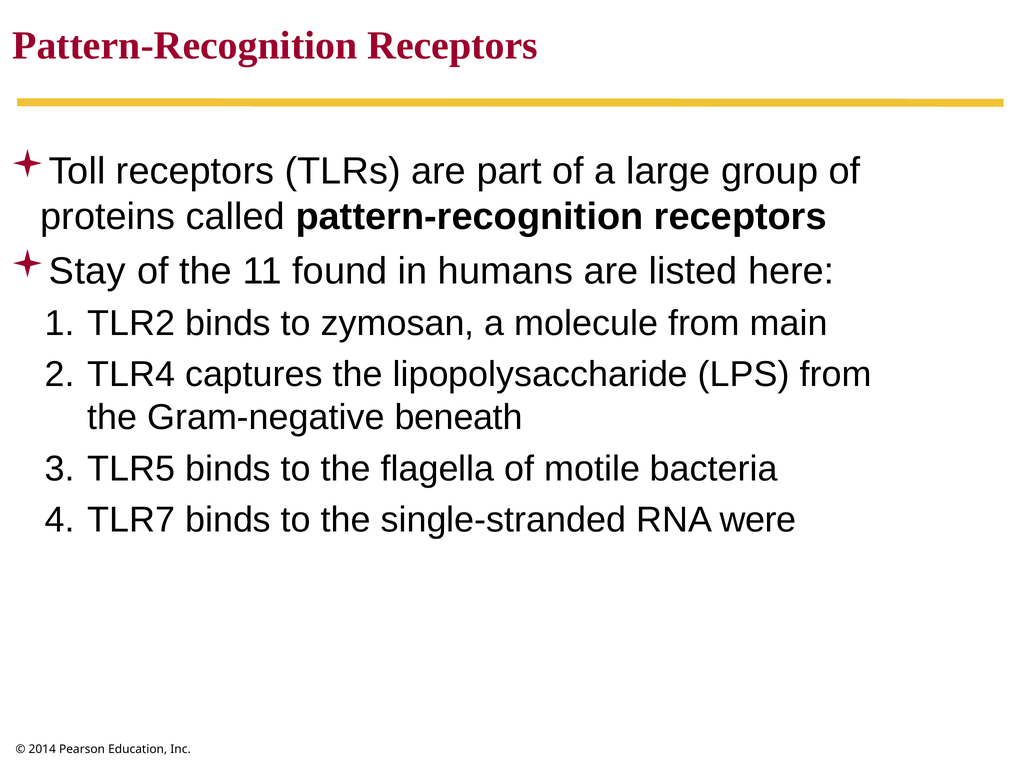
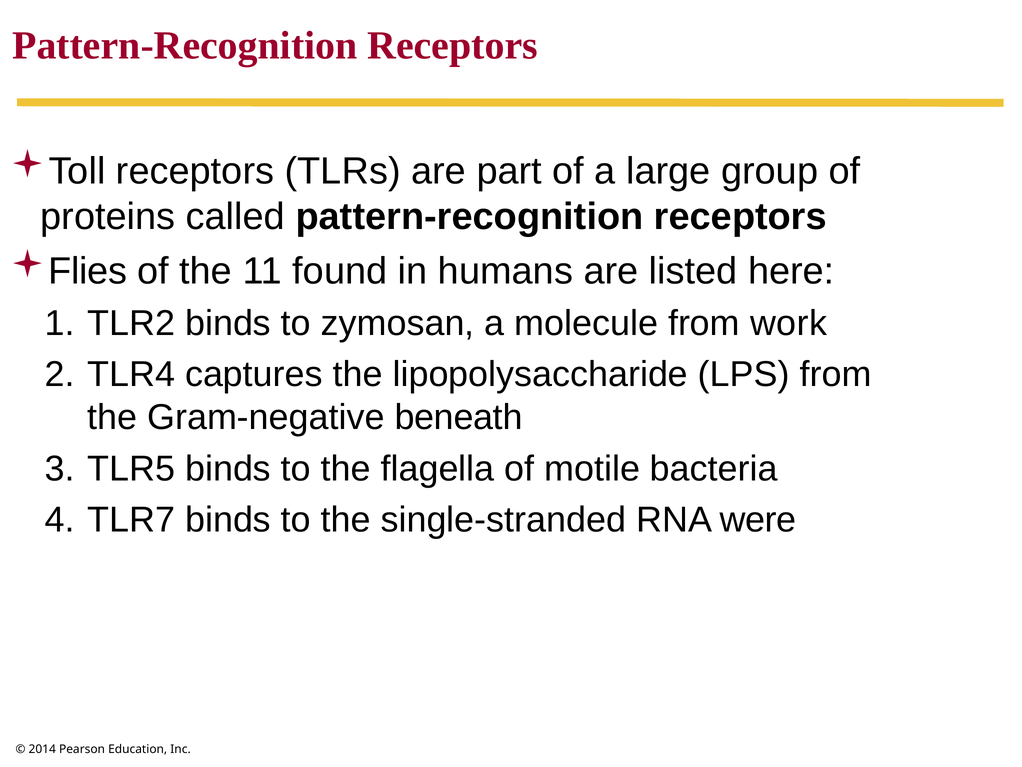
Stay: Stay -> Flies
main: main -> work
